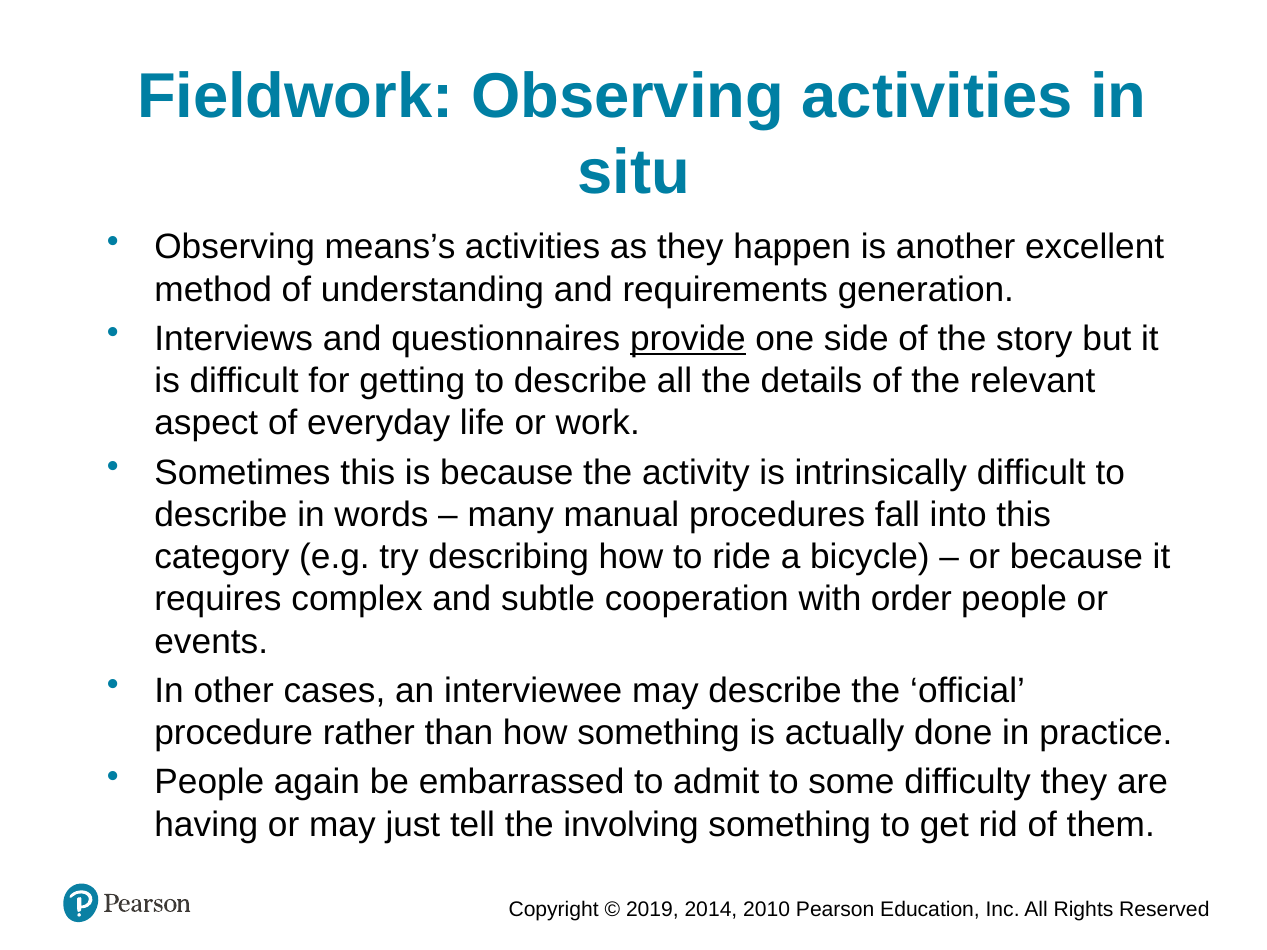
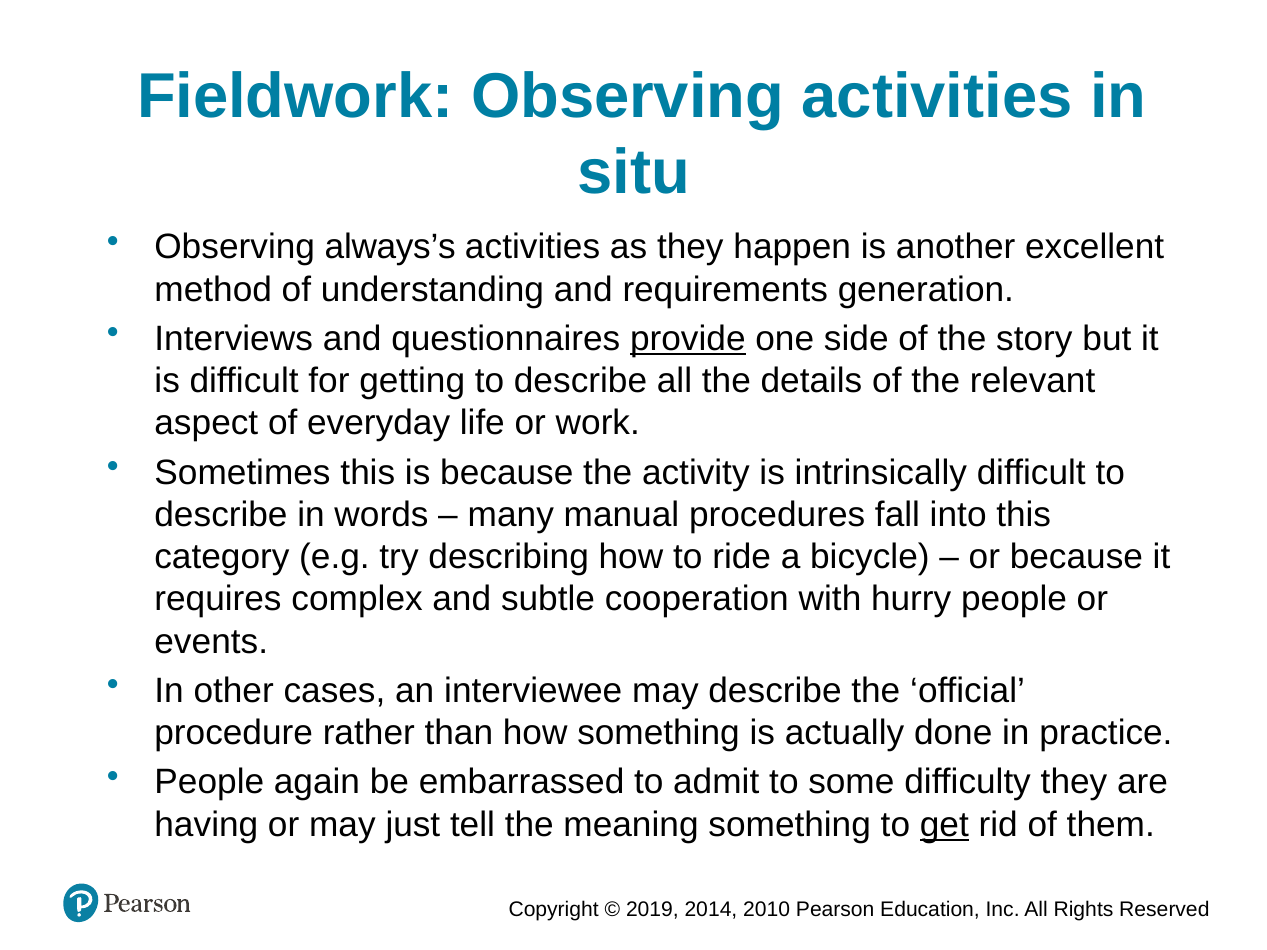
means’s: means’s -> always’s
order: order -> hurry
involving: involving -> meaning
get underline: none -> present
